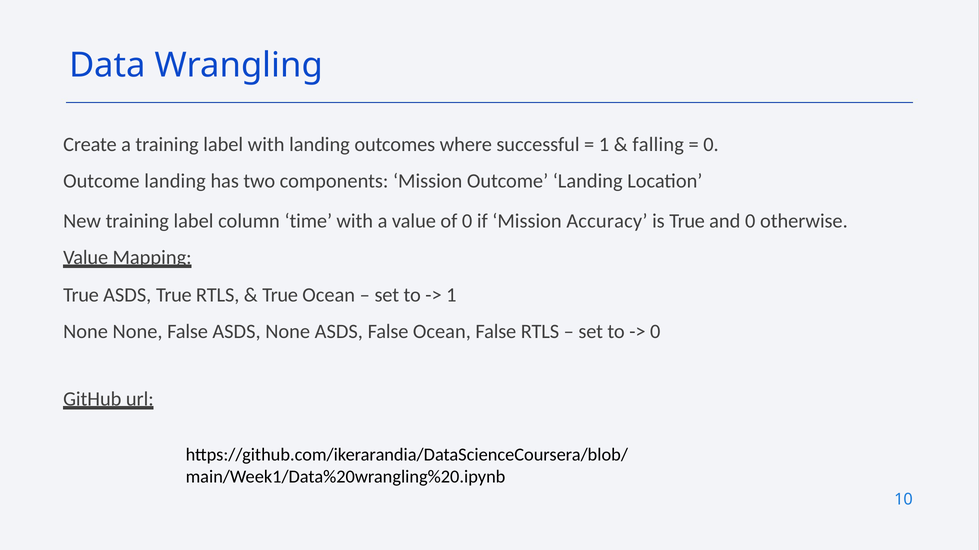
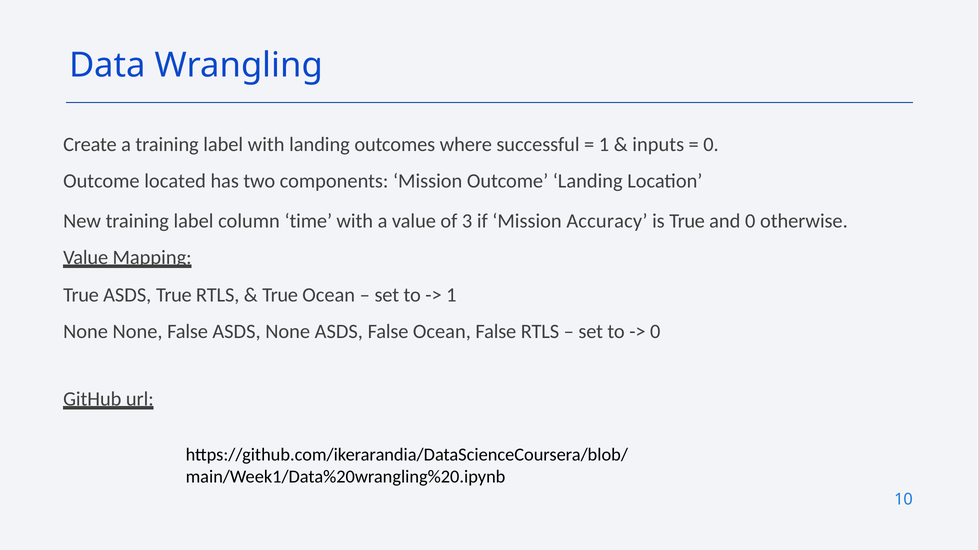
falling: falling -> inputs
landing at (175, 181): landing -> located
of 0: 0 -> 3
